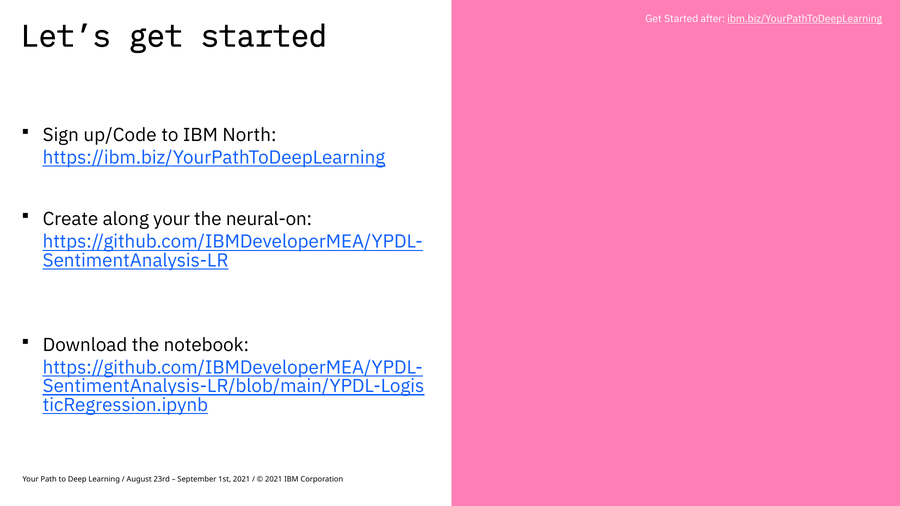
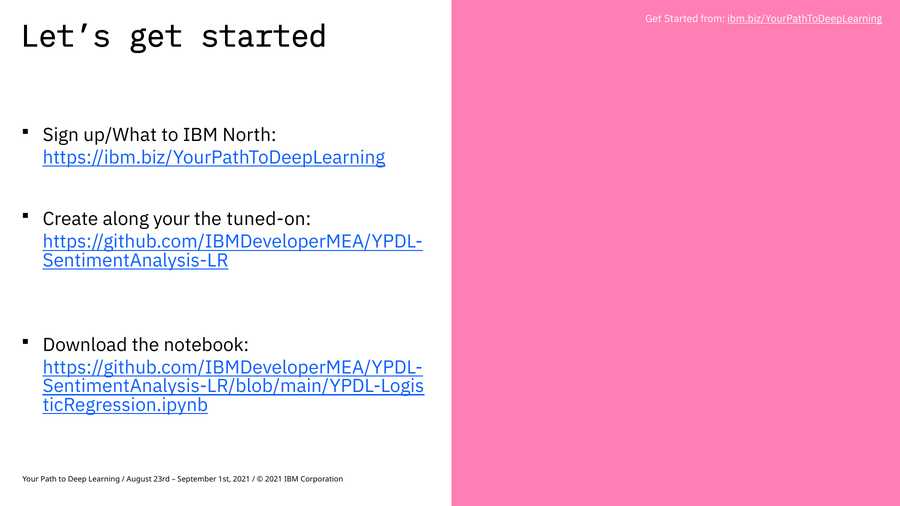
after: after -> from
up/Code: up/Code -> up/What
neural-on: neural-on -> tuned-on
